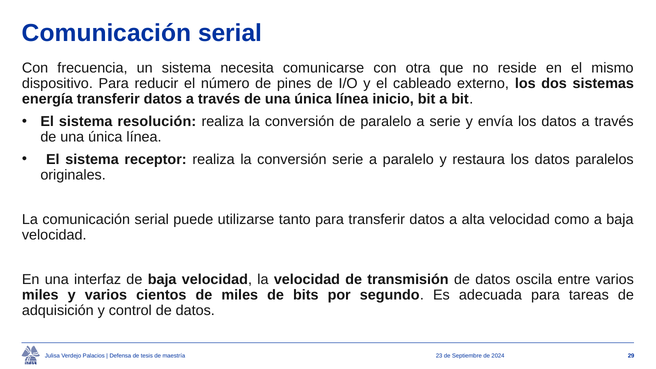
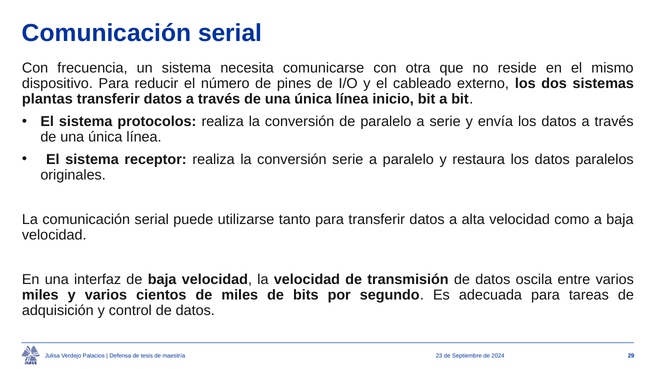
energía: energía -> plantas
resolución: resolución -> protocolos
